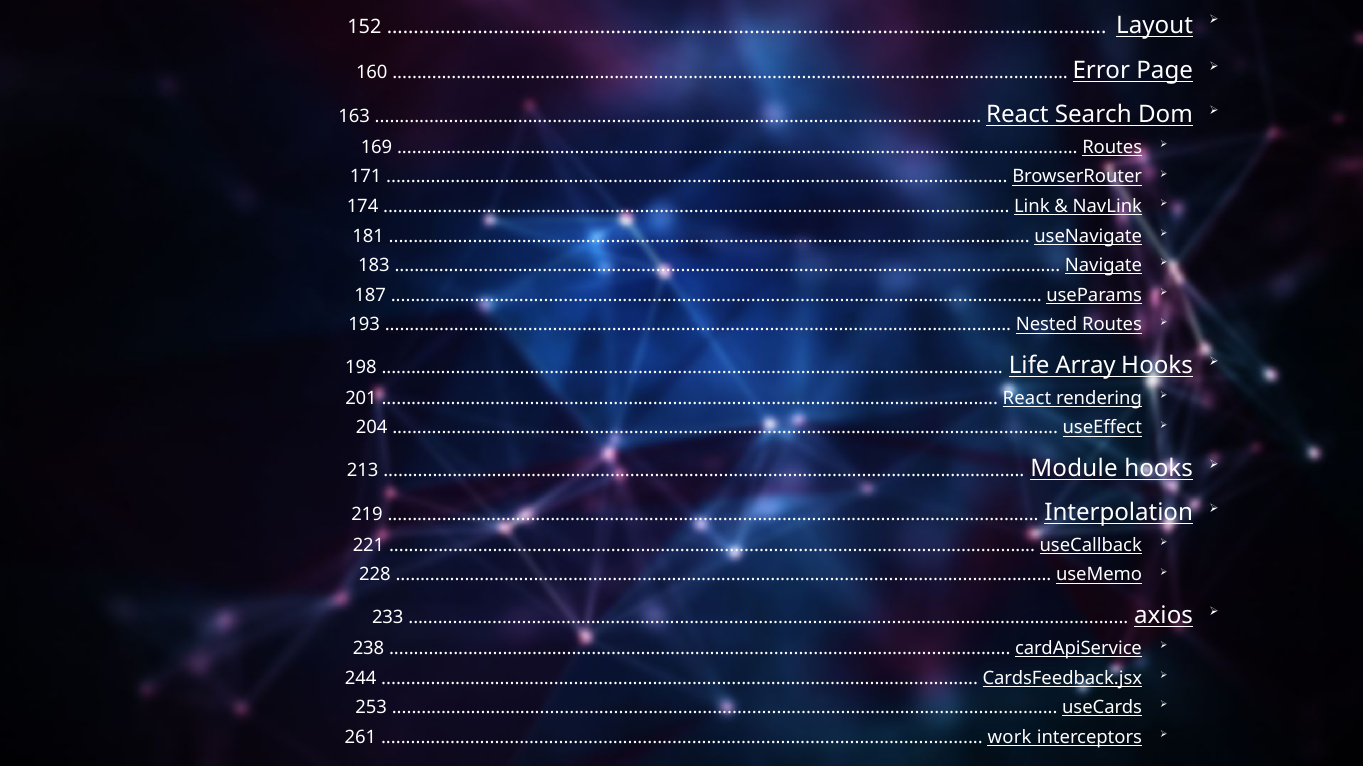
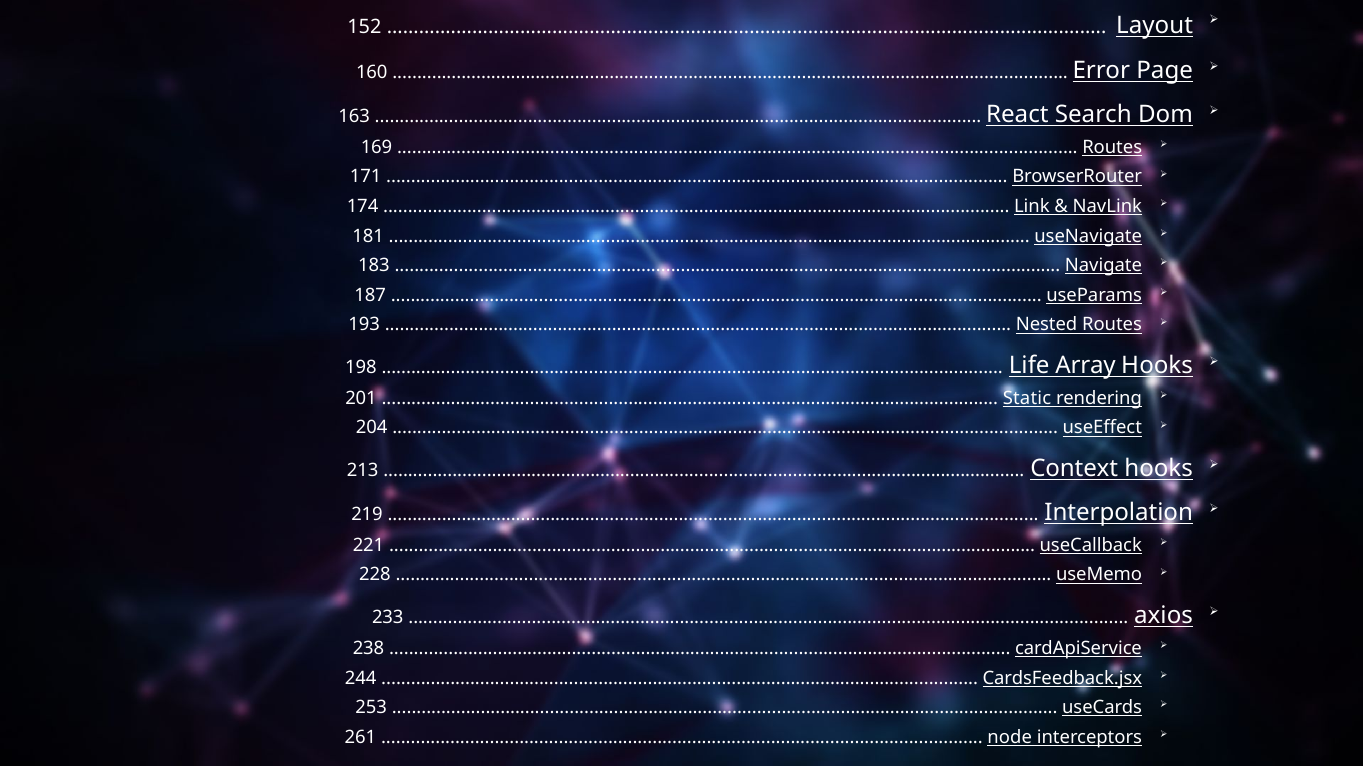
React at (1027, 399): React -> Static
Module: Module -> Context
work: work -> node
